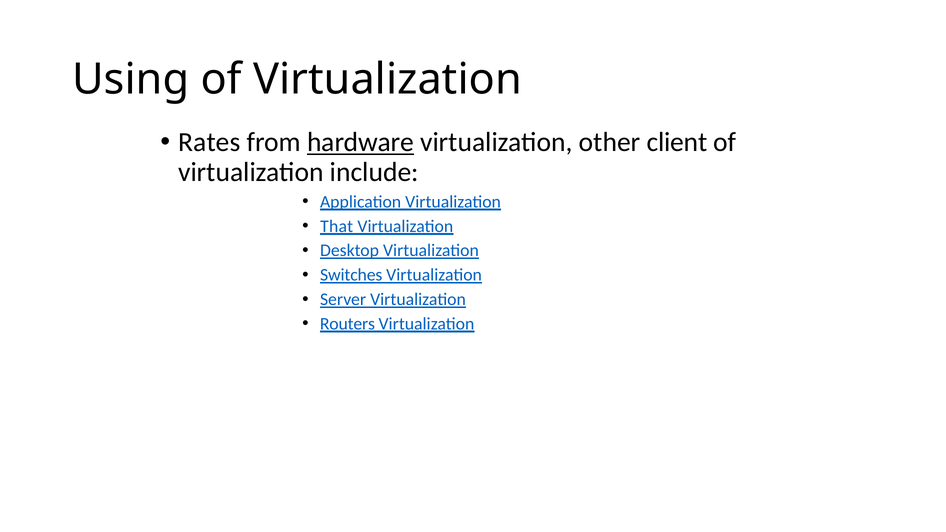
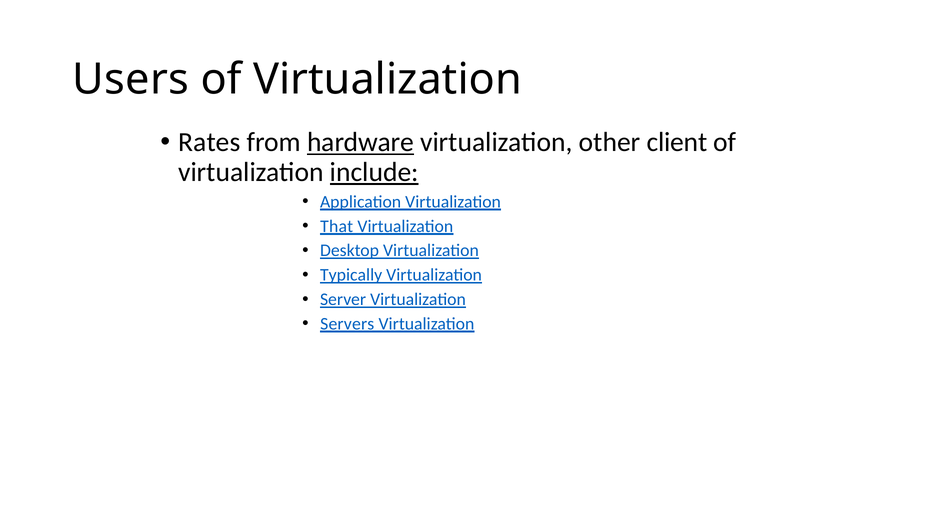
Using: Using -> Users
include underline: none -> present
Switches: Switches -> Typically
Routers: Routers -> Servers
